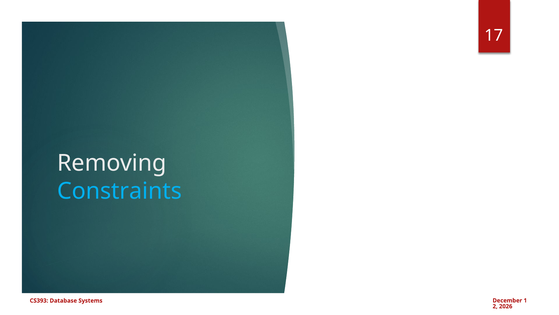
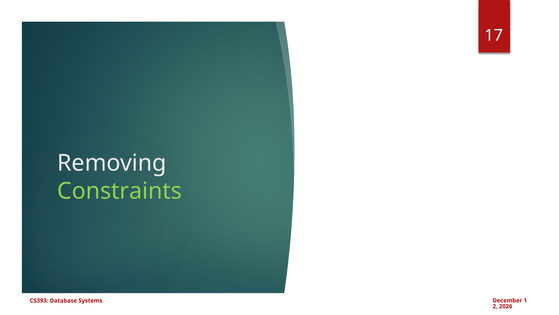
Constraints colour: light blue -> light green
